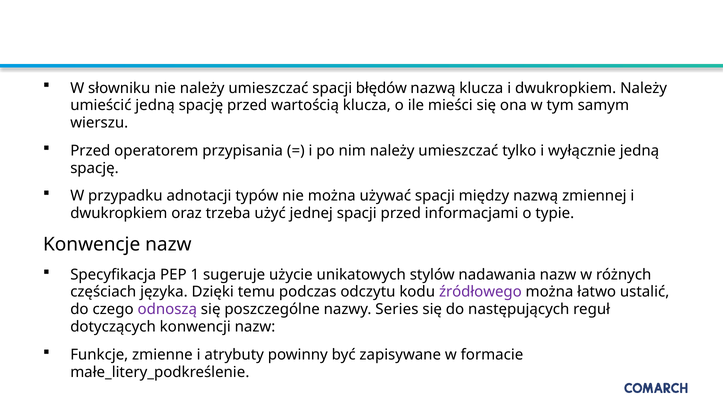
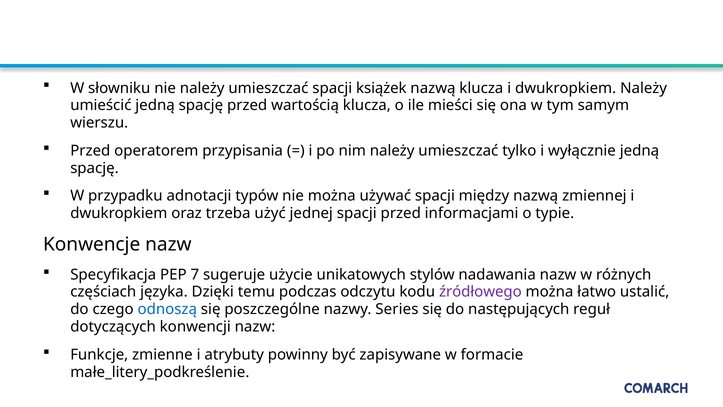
błędów: błędów -> książek
1: 1 -> 7
odnoszą colour: purple -> blue
